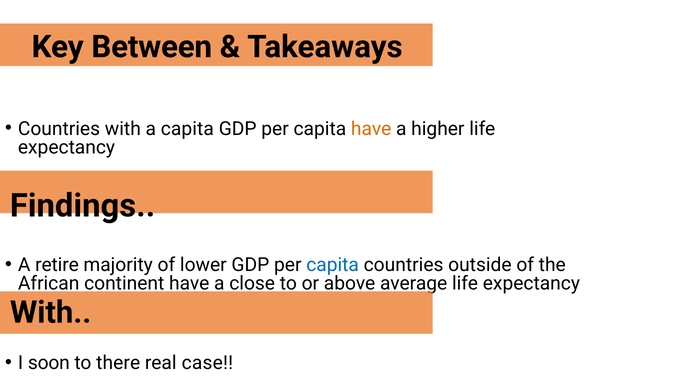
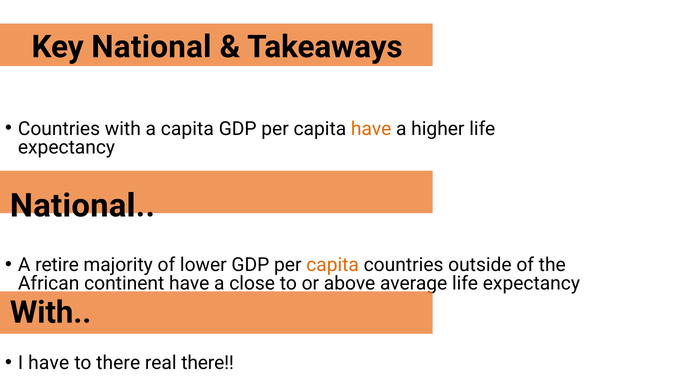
Key Between: Between -> National
Findings at (83, 206): Findings -> National
capita at (333, 265) colour: blue -> orange
I soon: soon -> have
real case: case -> there
